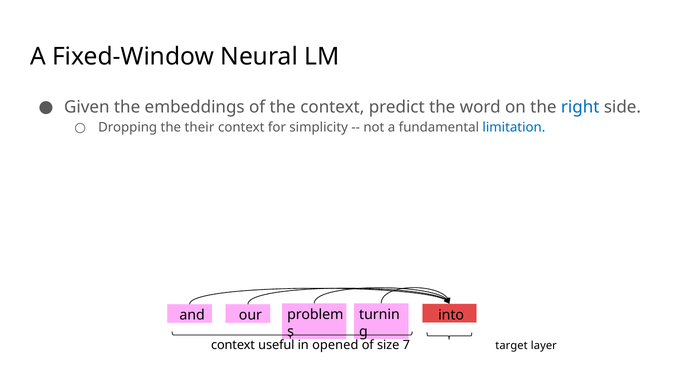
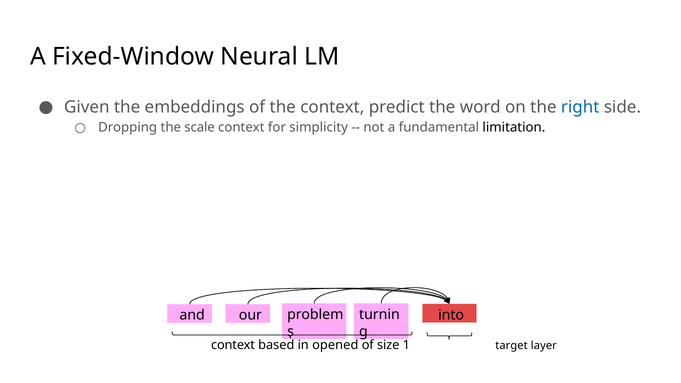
their: their -> scale
limitation colour: blue -> black
useful: useful -> based
7: 7 -> 1
